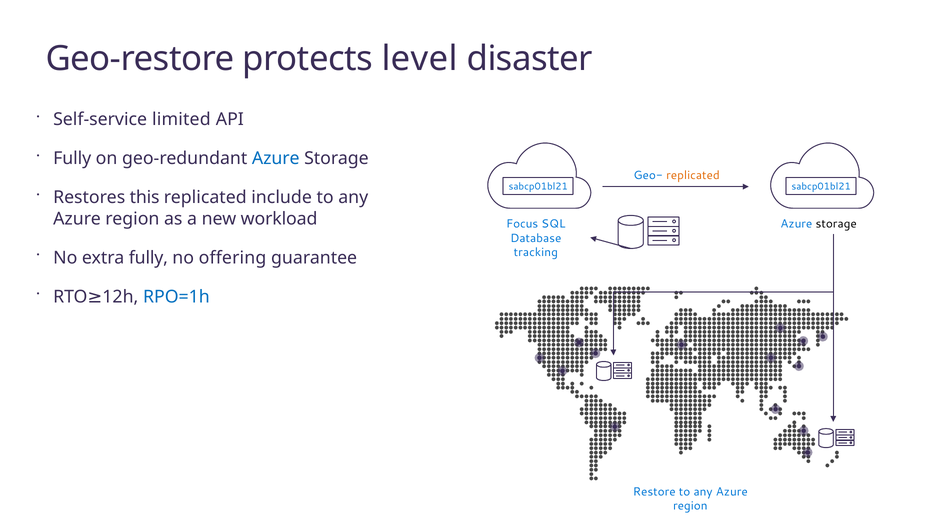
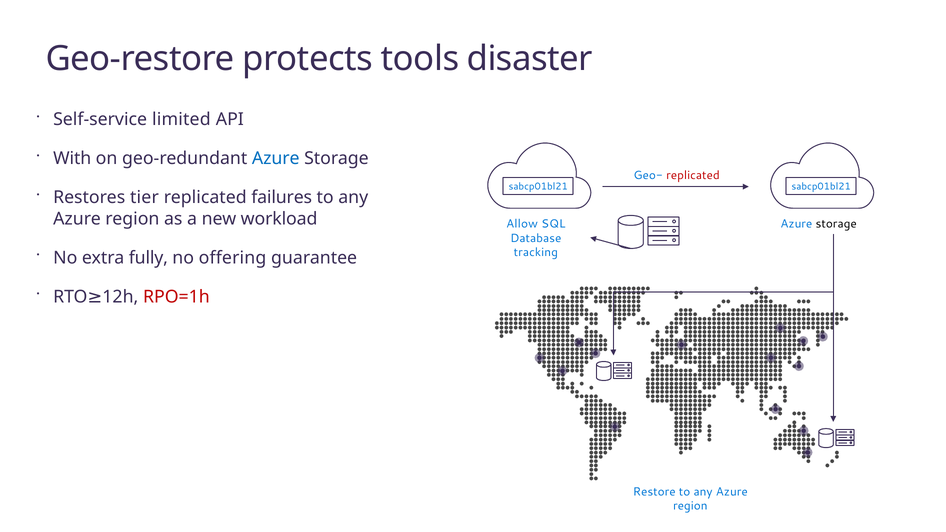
level: level -> tools
Fully at (72, 159): Fully -> With
replicated at (693, 175) colour: orange -> red
this: this -> tier
include: include -> failures
Focus: Focus -> Allow
RPO=1h colour: blue -> red
